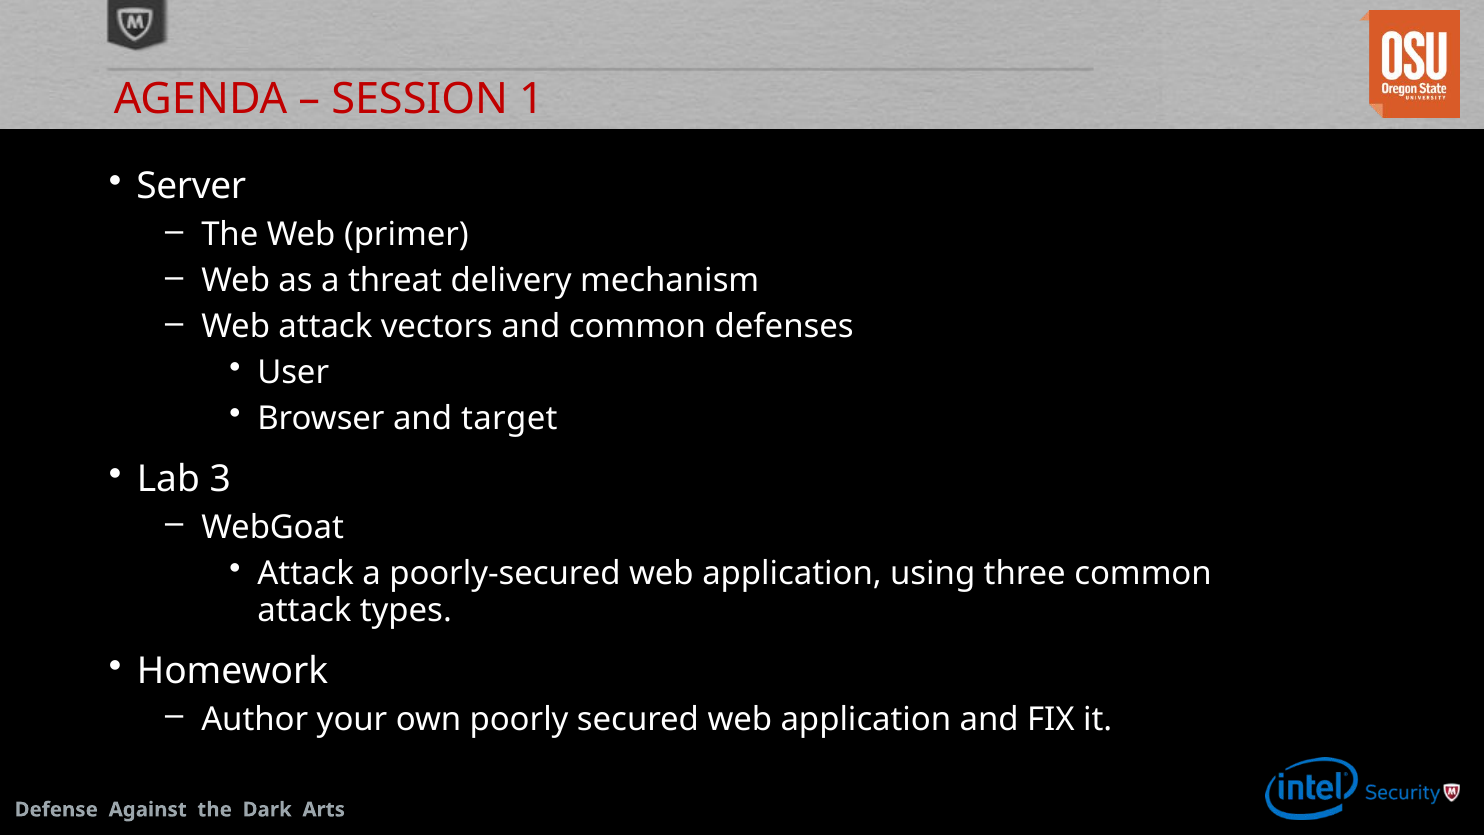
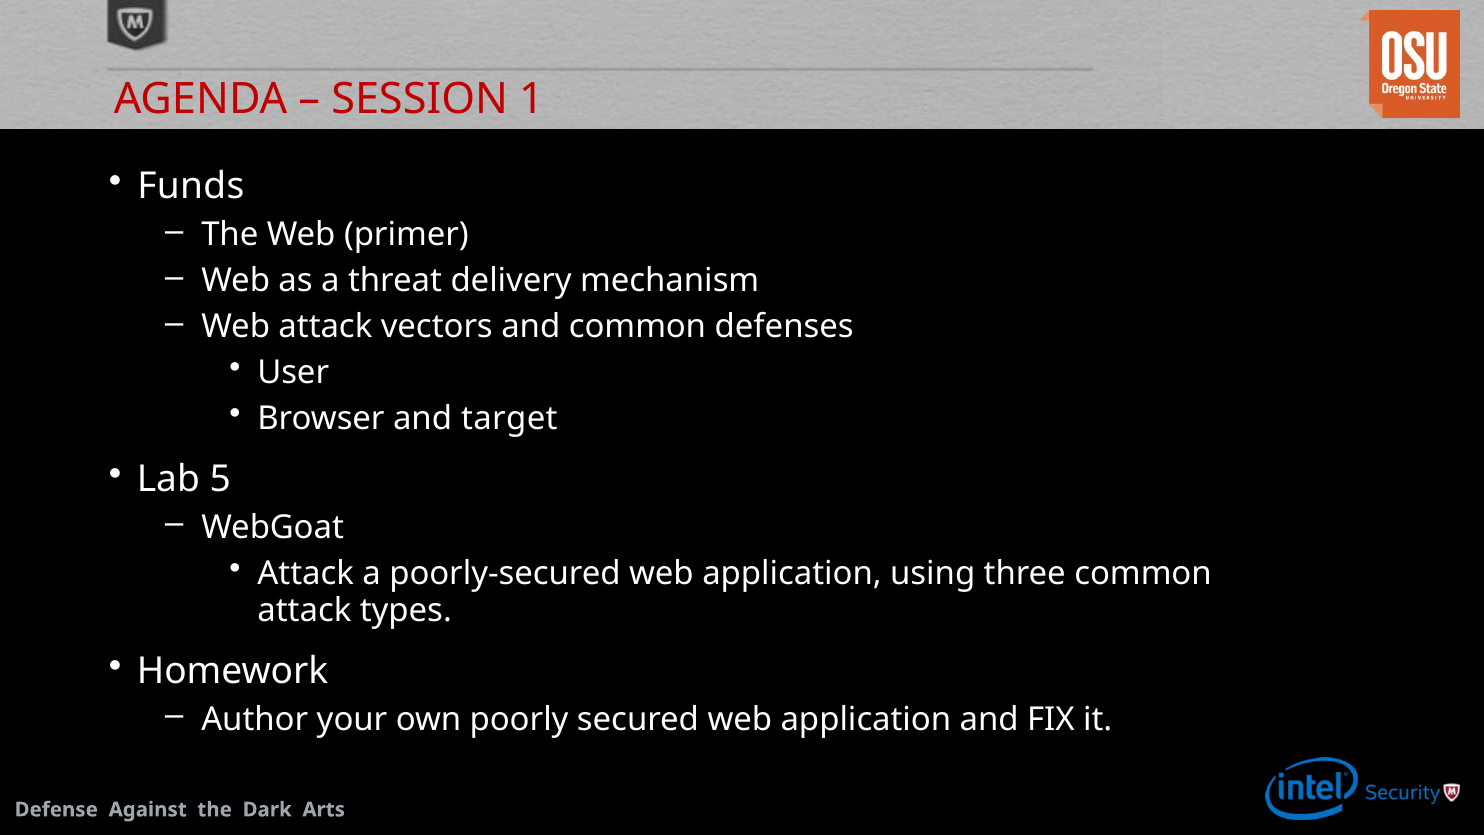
Server: Server -> Funds
3: 3 -> 5
